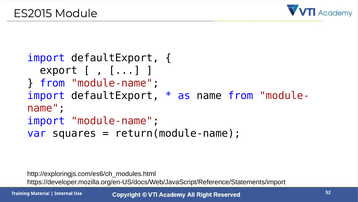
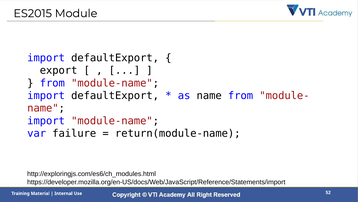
squares: squares -> failure
